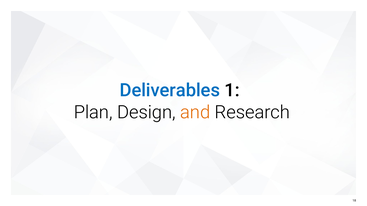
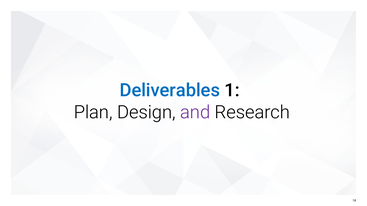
and colour: orange -> purple
